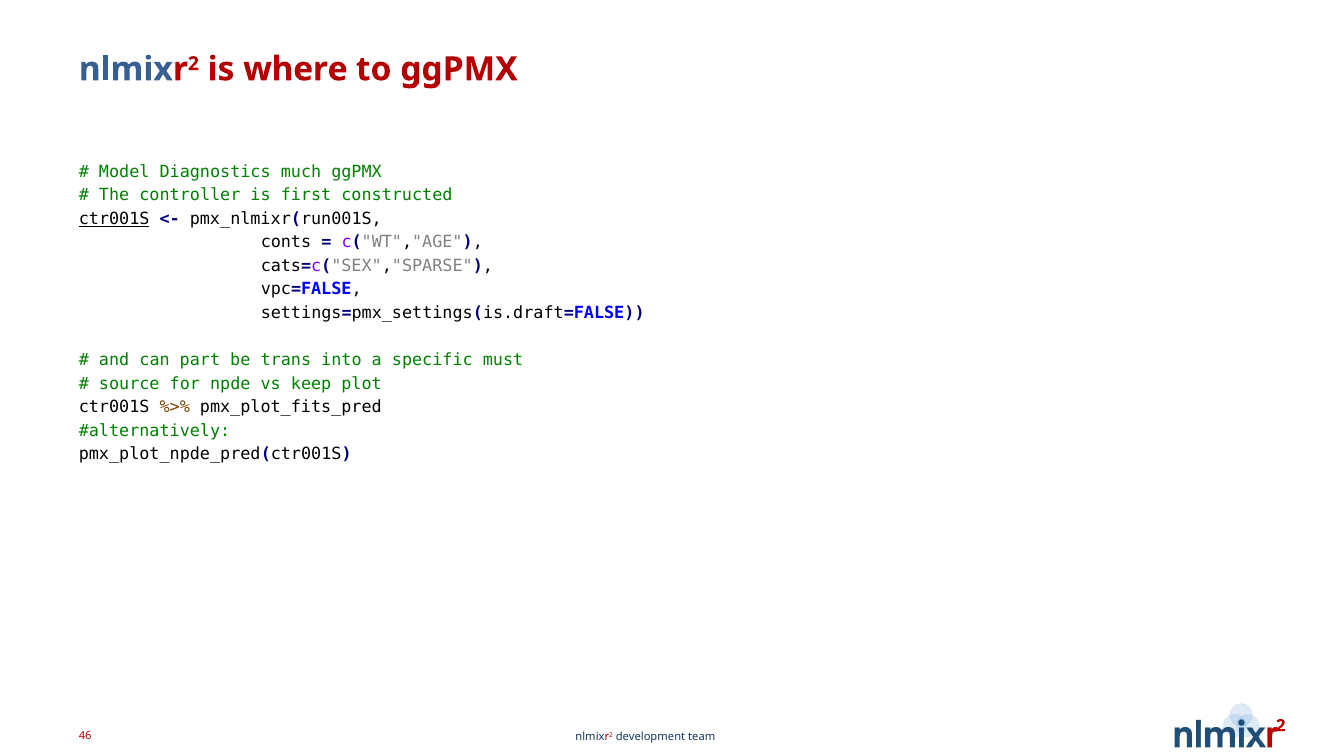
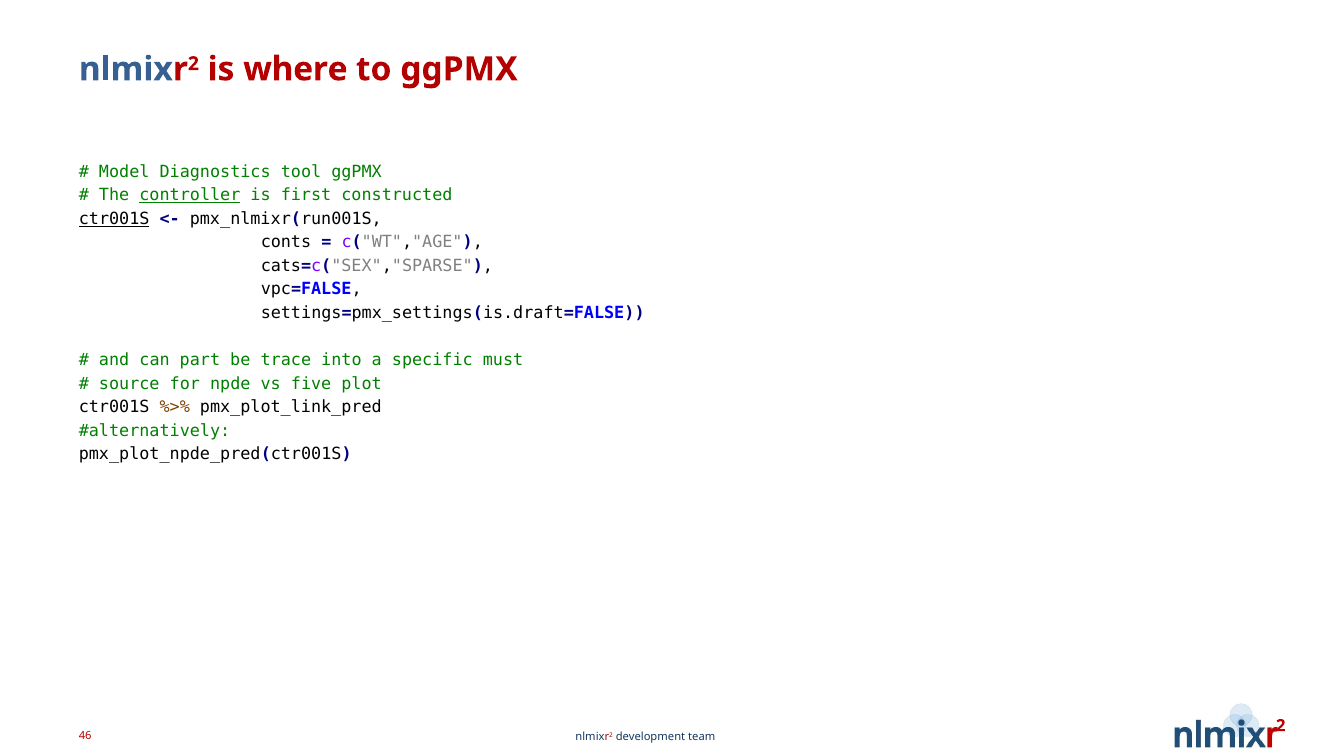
much: much -> tool
controller underline: none -> present
trans: trans -> trace
keep: keep -> five
pmx_plot_fits_pred: pmx_plot_fits_pred -> pmx_plot_link_pred
